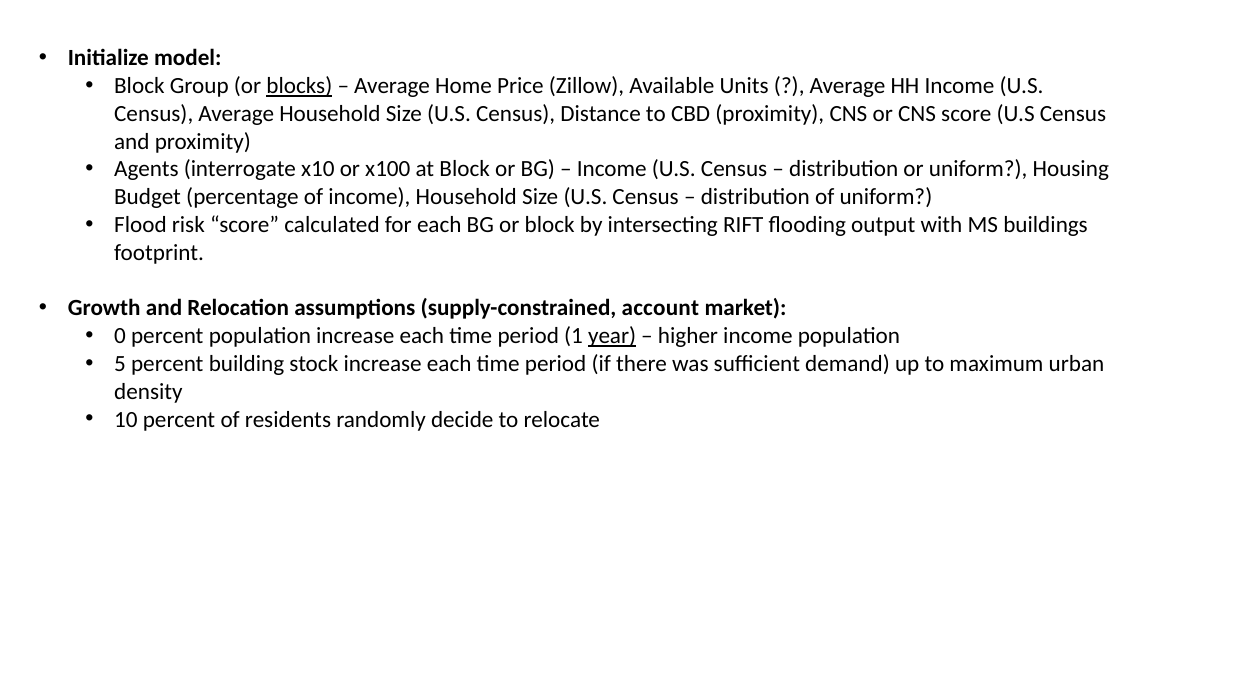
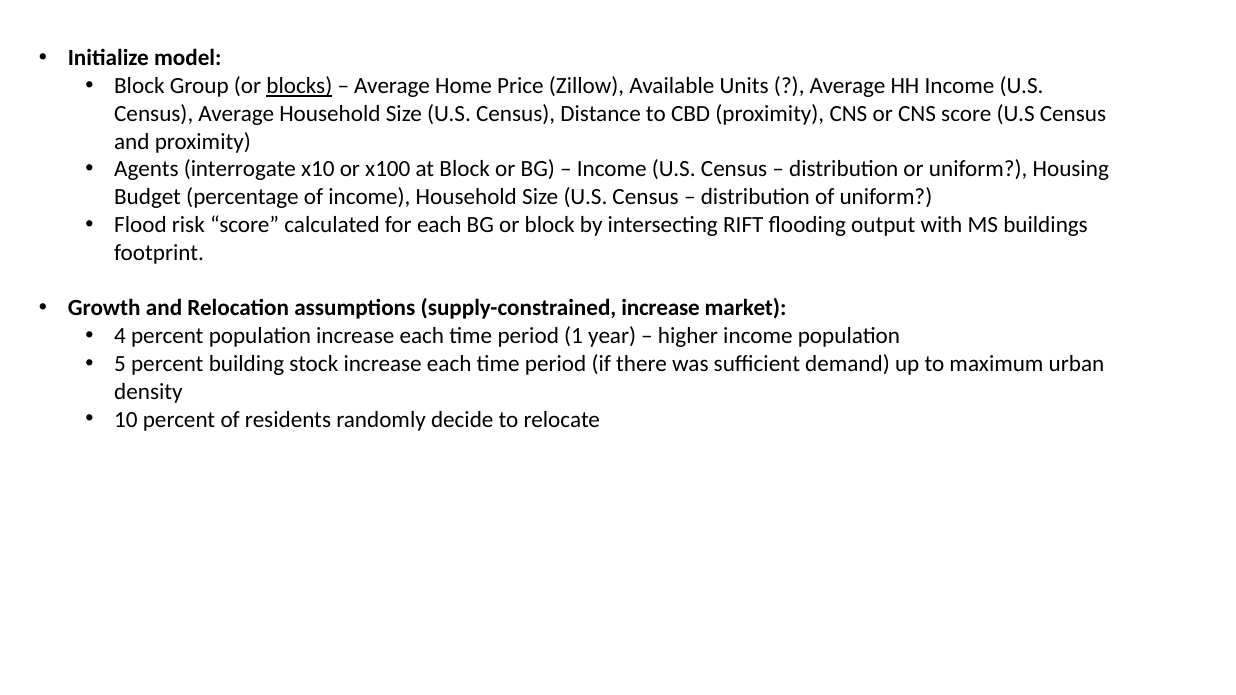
supply-constrained account: account -> increase
0: 0 -> 4
year underline: present -> none
